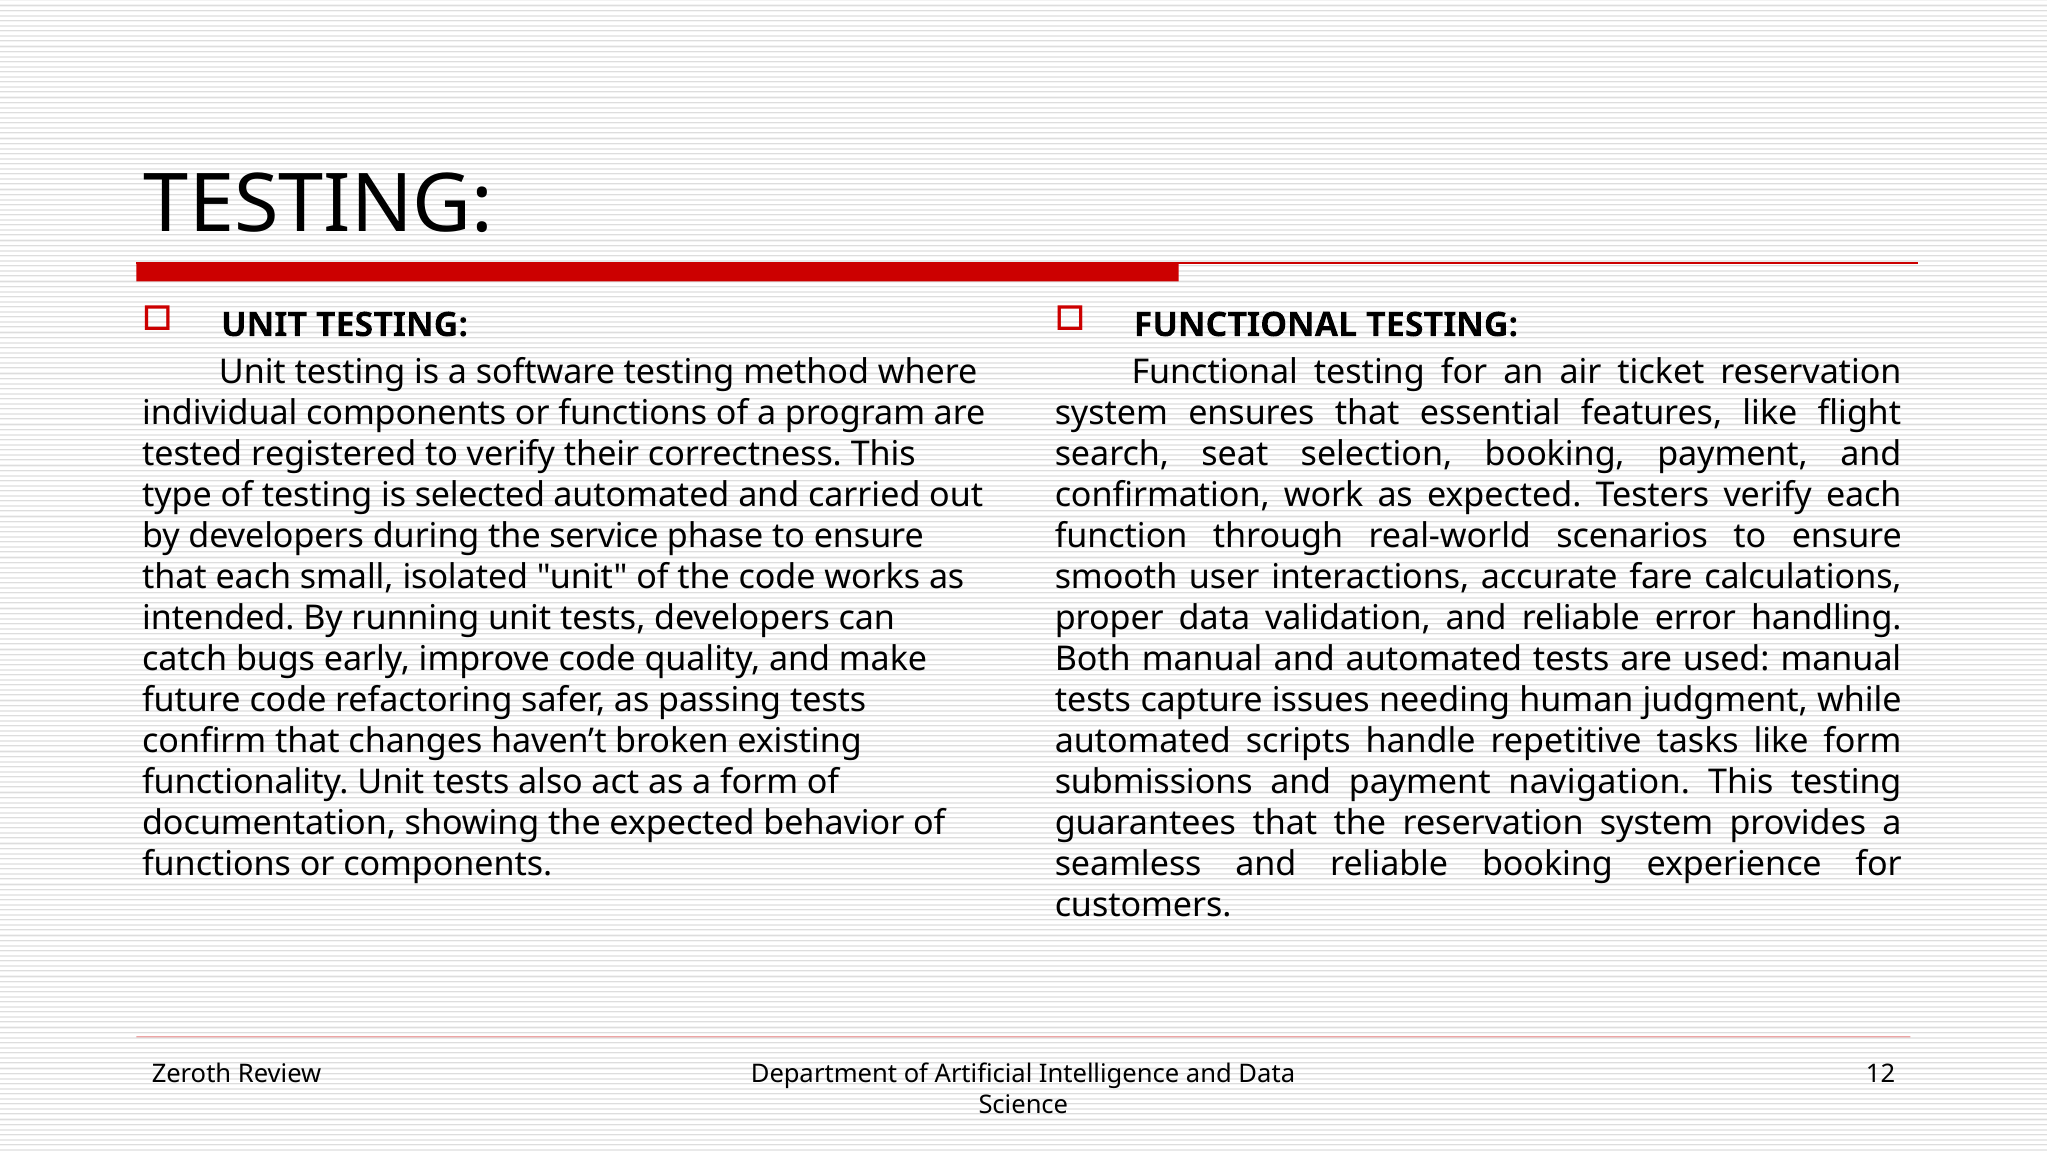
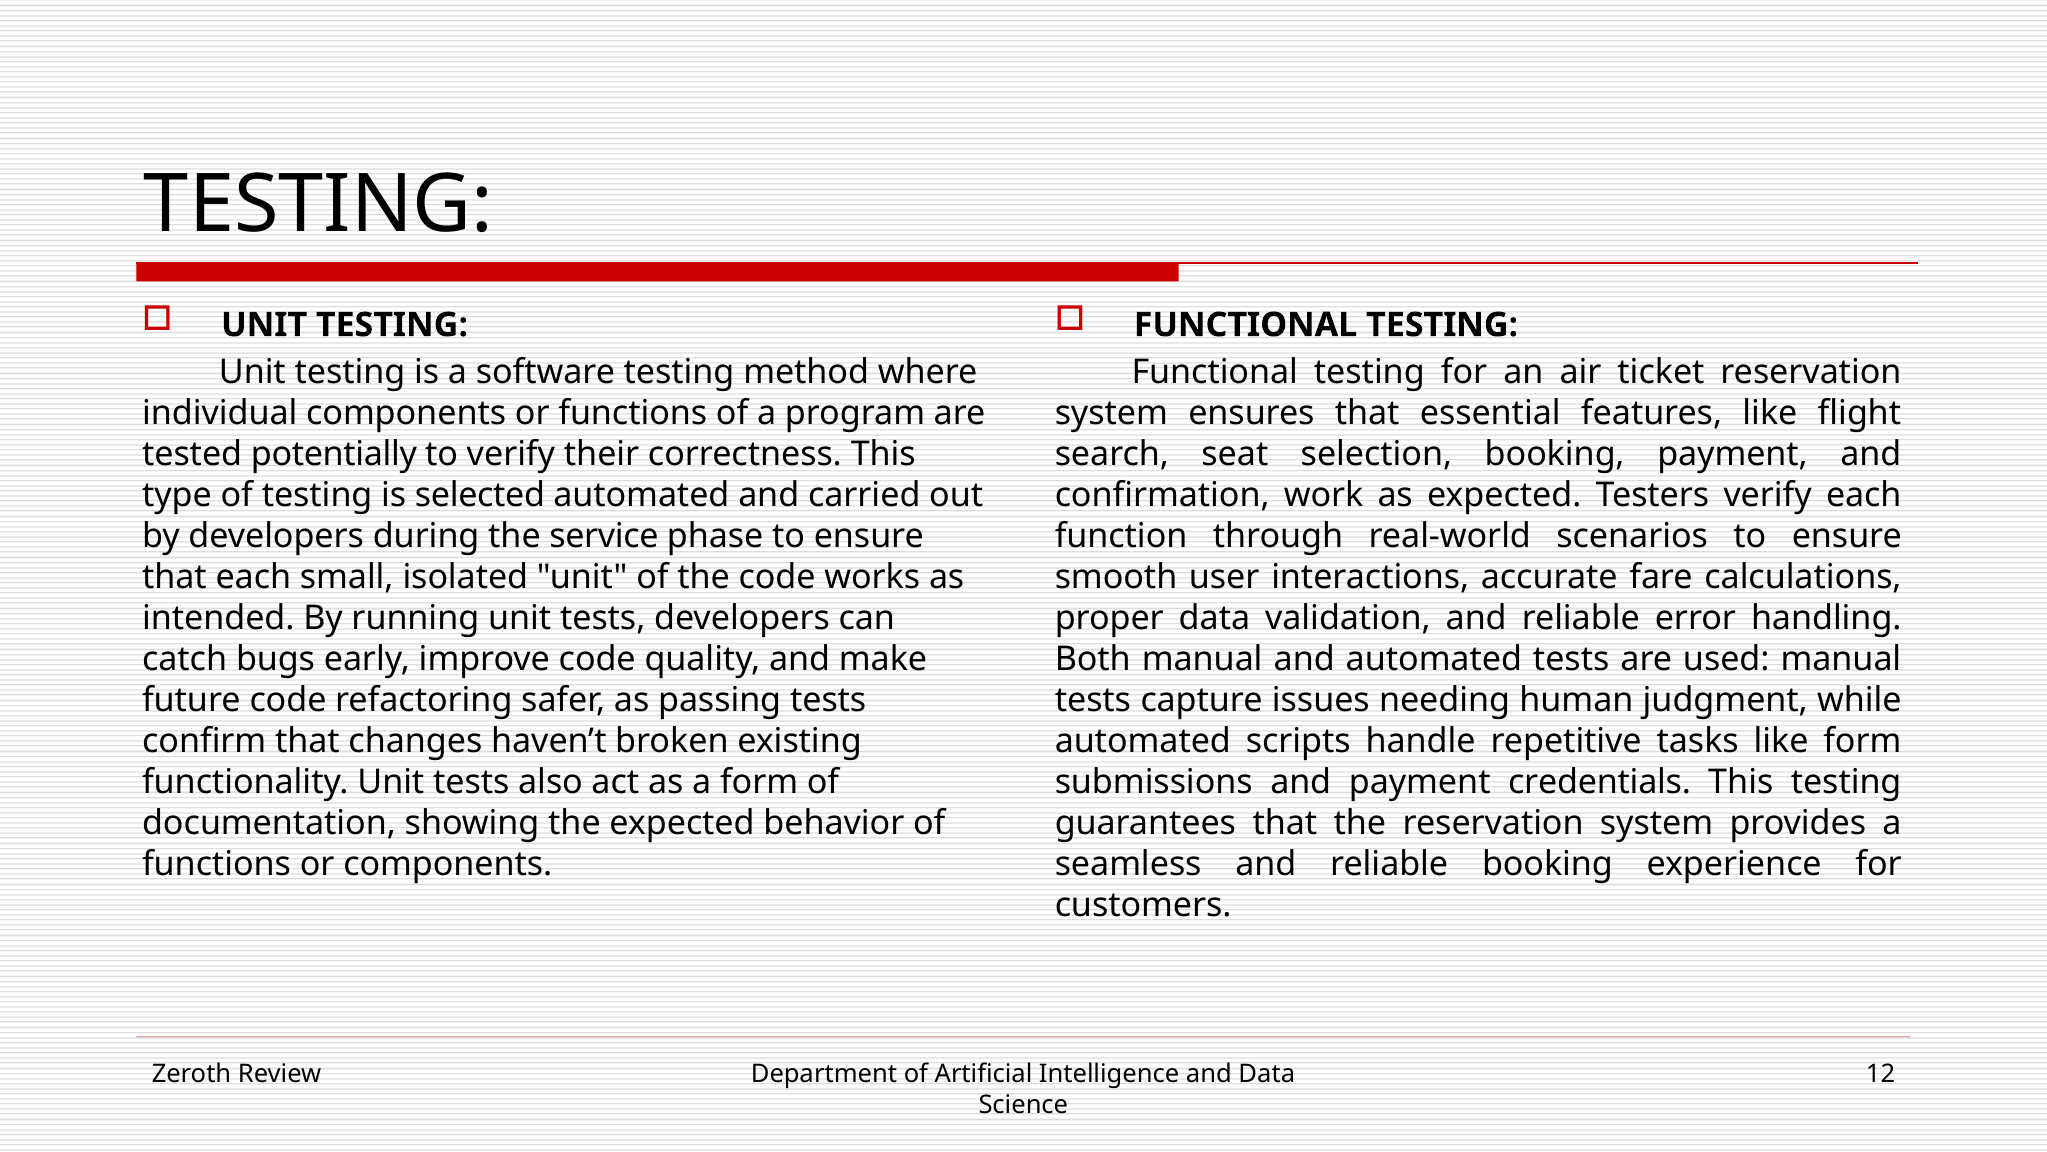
registered: registered -> potentially
navigation: navigation -> credentials
